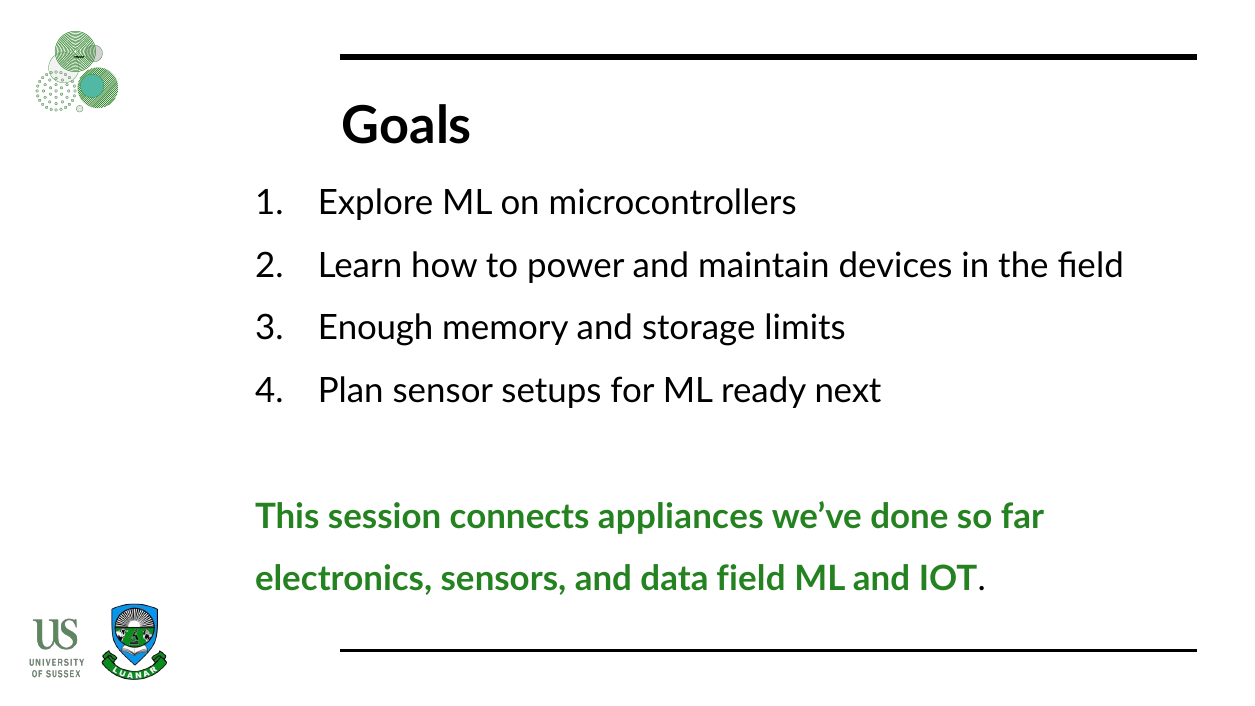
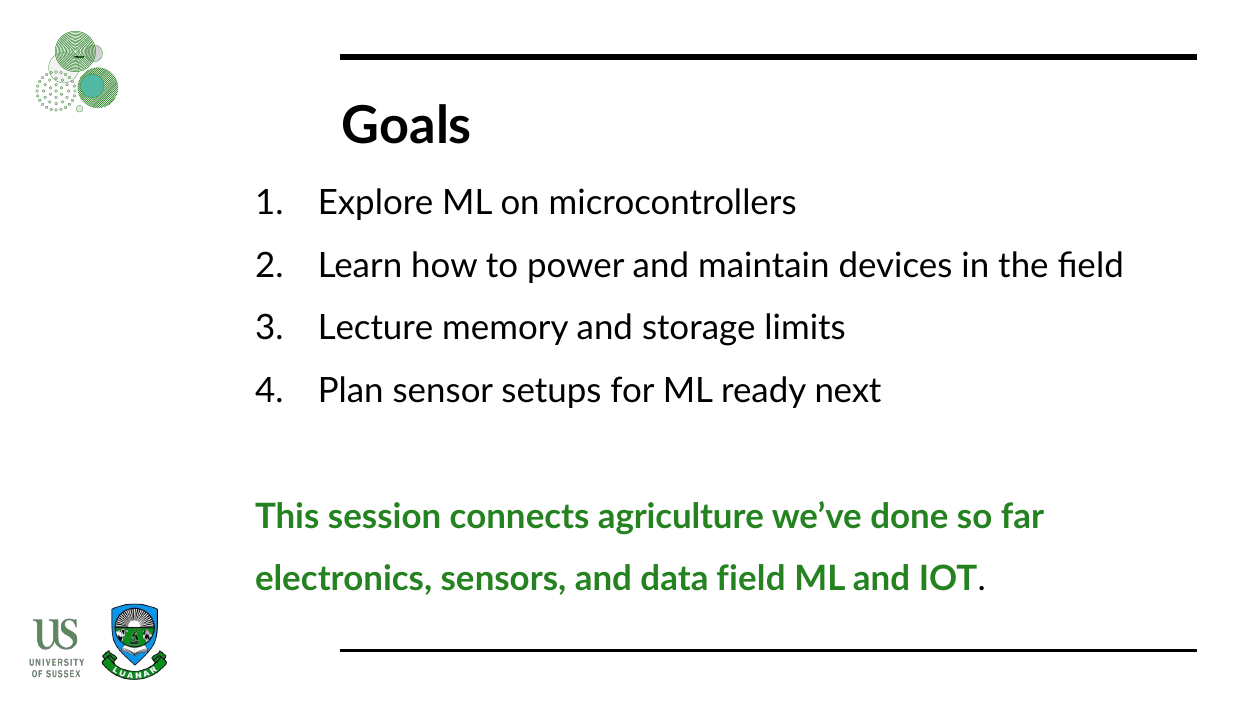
Enough: Enough -> Lecture
appliances: appliances -> agriculture
